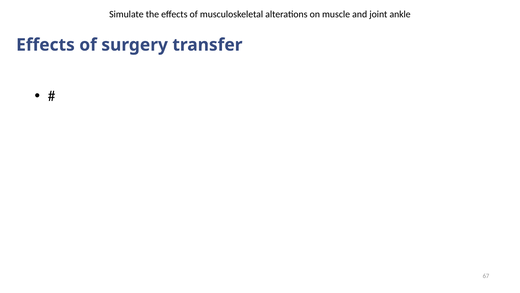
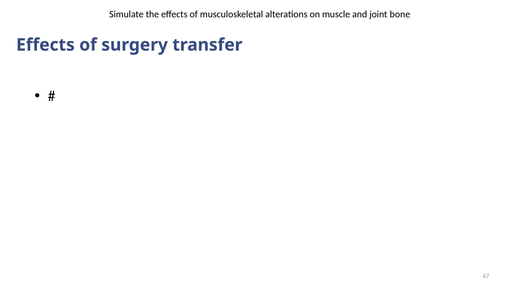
ankle: ankle -> bone
